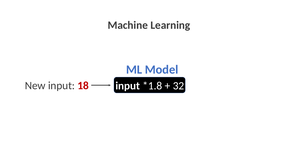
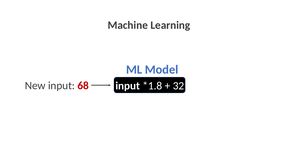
18: 18 -> 68
